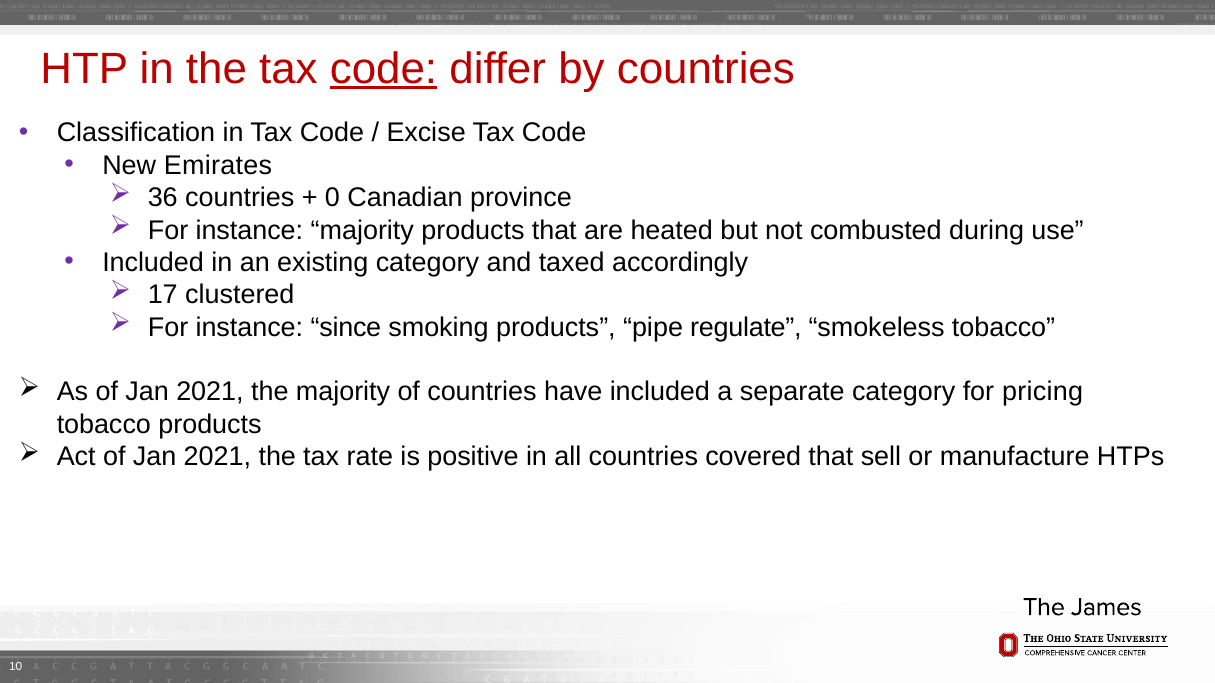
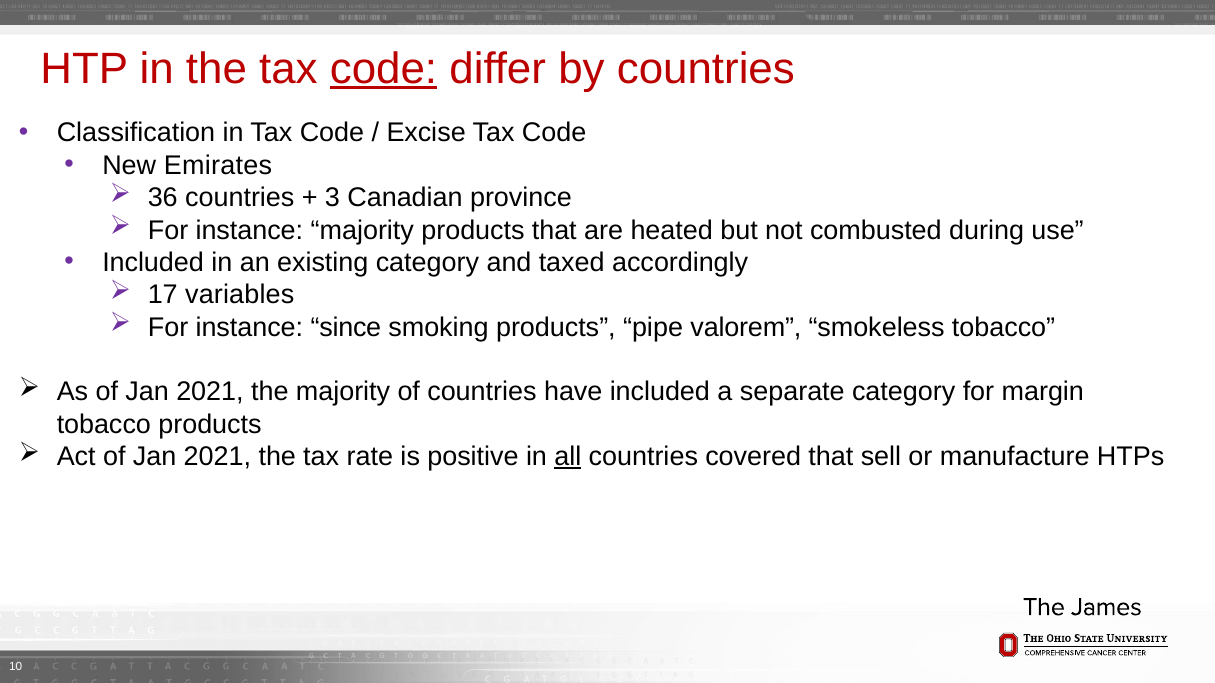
0: 0 -> 3
clustered: clustered -> variables
regulate: regulate -> valorem
pricing: pricing -> margin
all underline: none -> present
